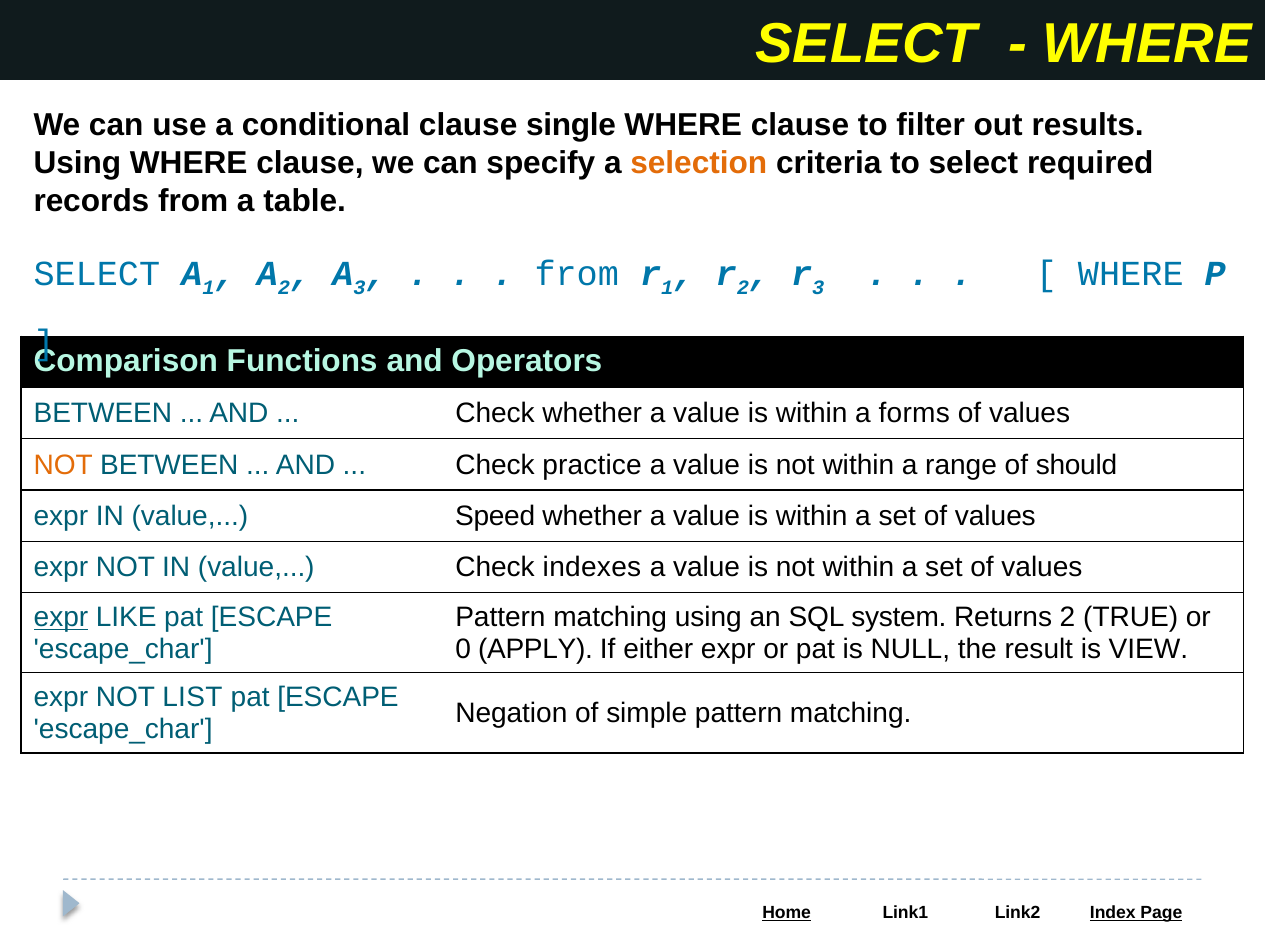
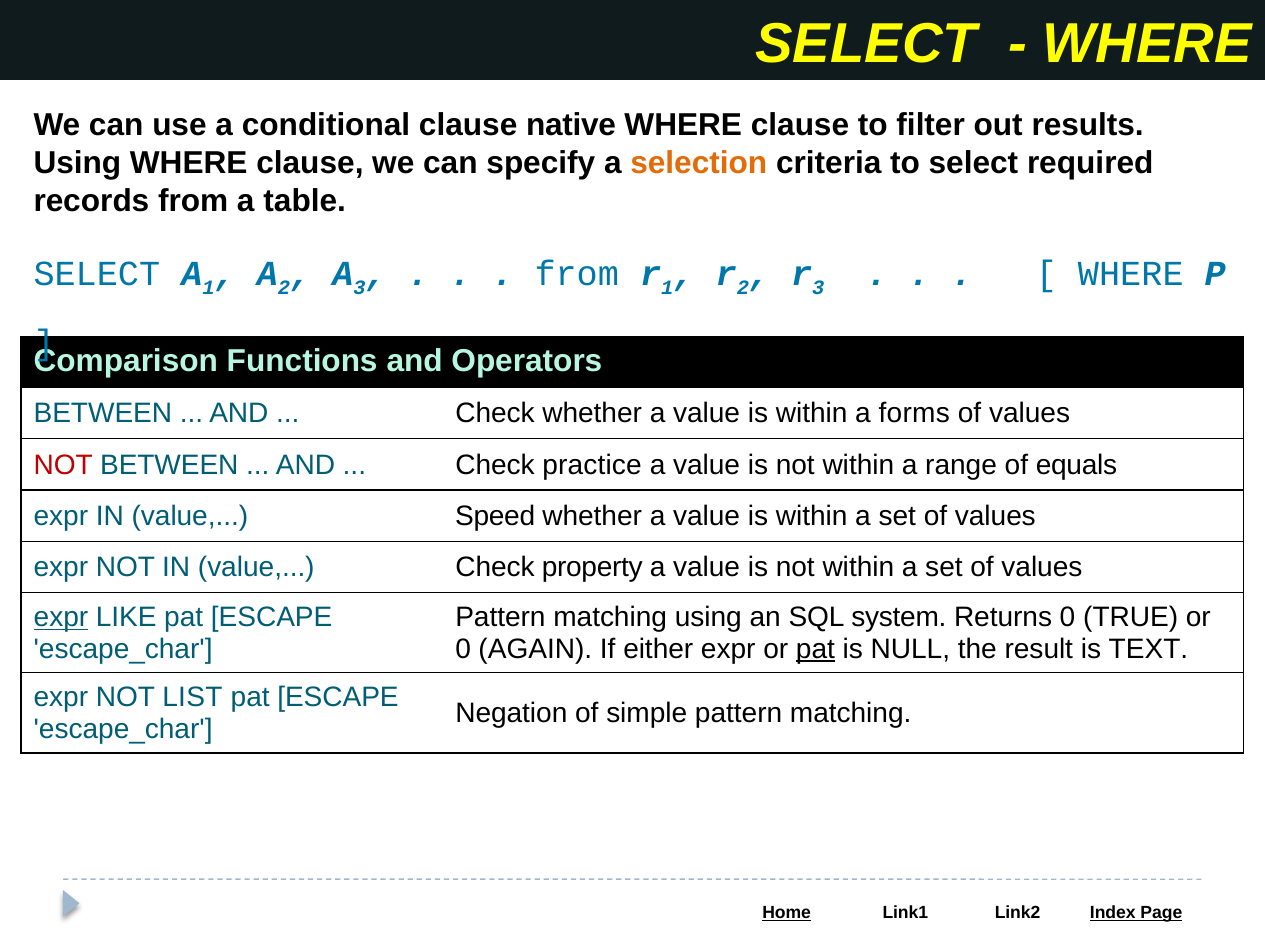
single: single -> native
NOT at (63, 465) colour: orange -> red
should: should -> equals
indexes: indexes -> property
Returns 2: 2 -> 0
APPLY: APPLY -> AGAIN
pat at (815, 649) underline: none -> present
VIEW: VIEW -> TEXT
